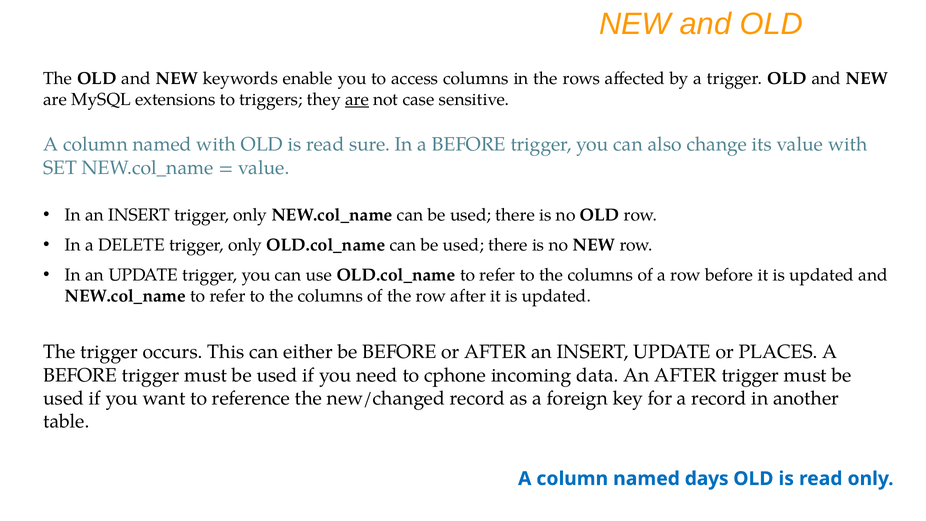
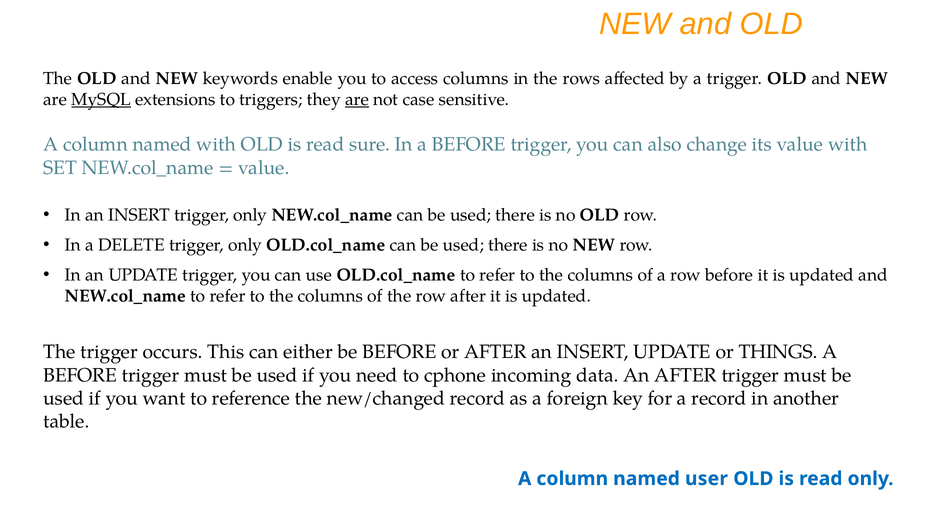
MySQL underline: none -> present
PLACES: PLACES -> THINGS
days: days -> user
